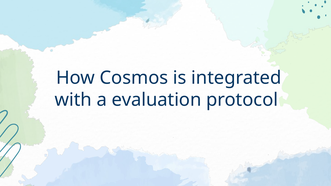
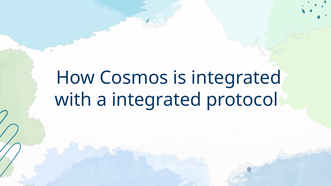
a evaluation: evaluation -> integrated
